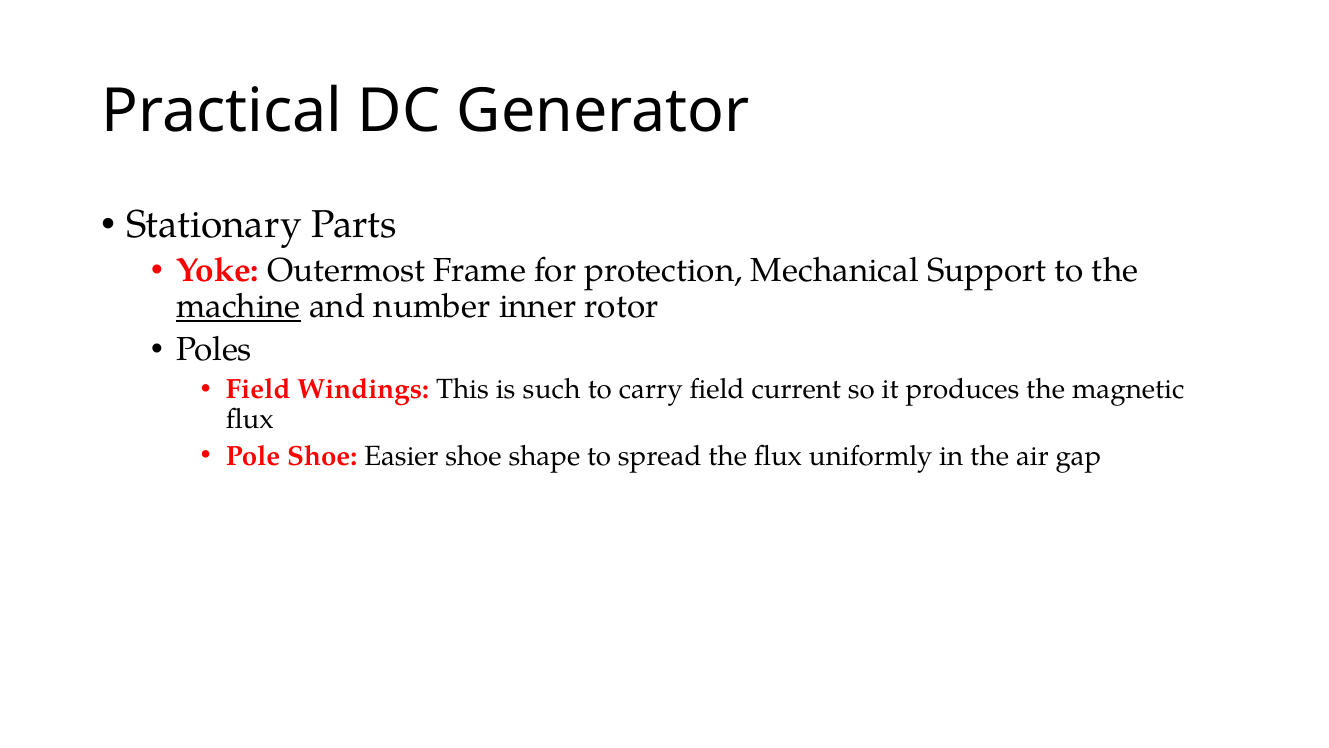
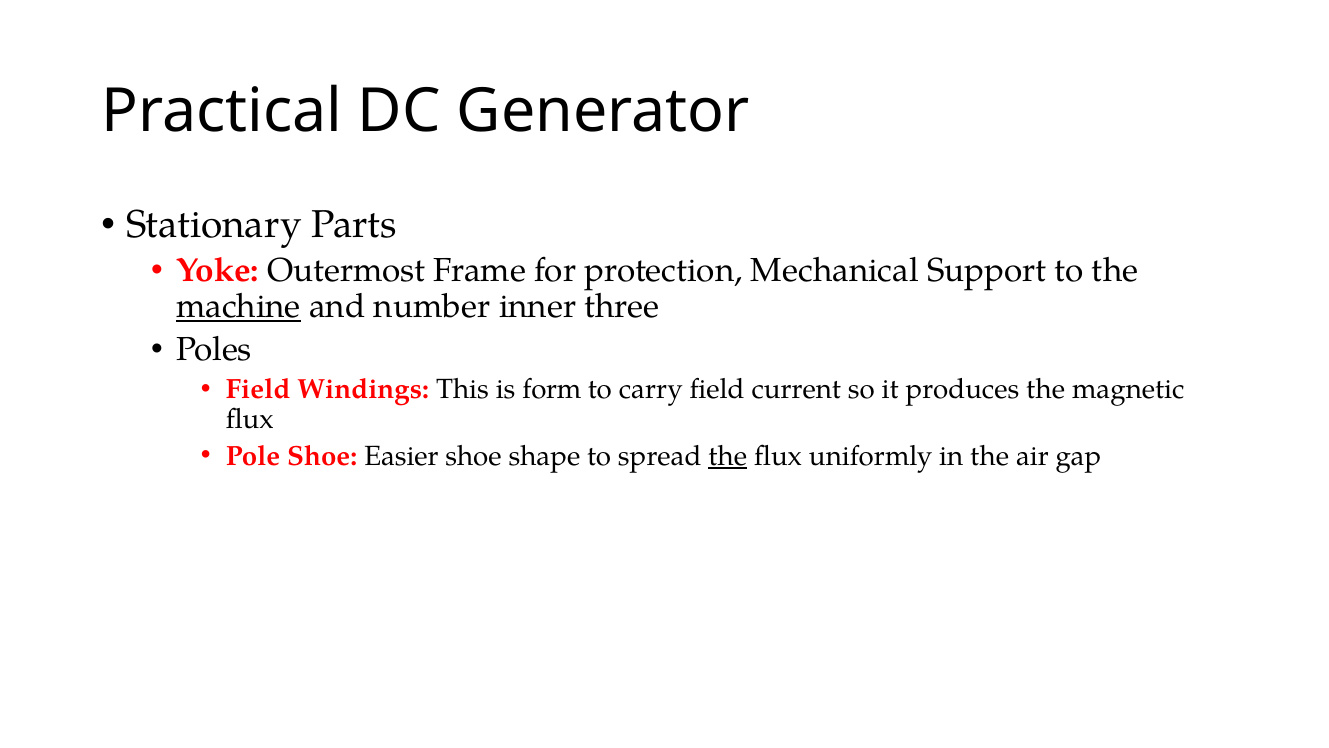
rotor: rotor -> three
such: such -> form
the at (728, 456) underline: none -> present
